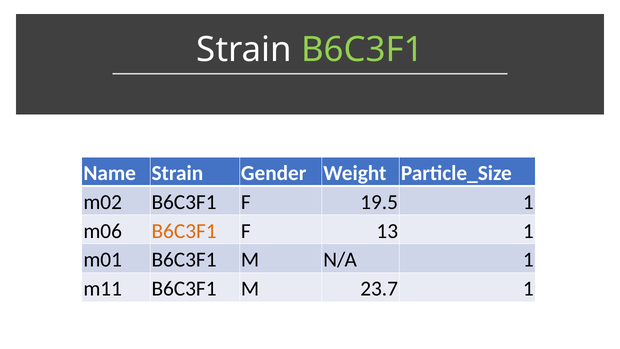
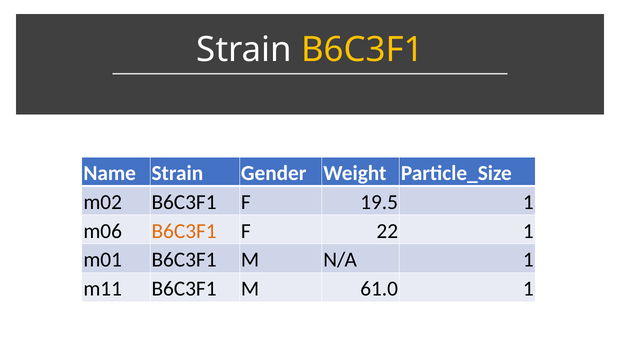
B6C3F1 at (362, 50) colour: light green -> yellow
13: 13 -> 22
23.7: 23.7 -> 61.0
